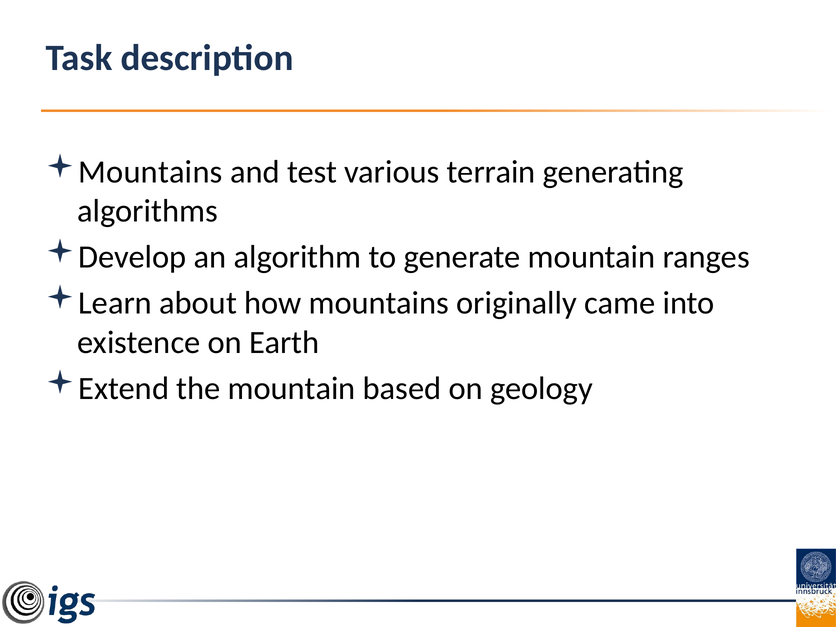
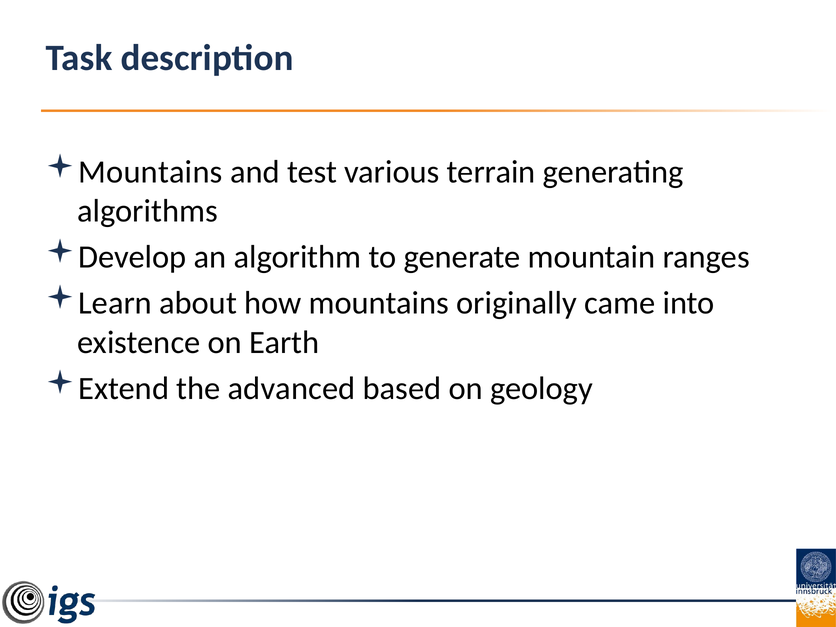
the mountain: mountain -> advanced
